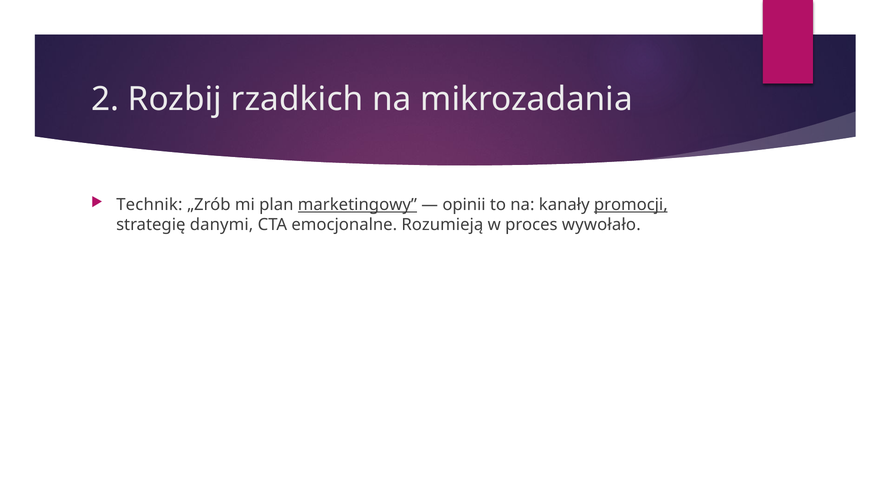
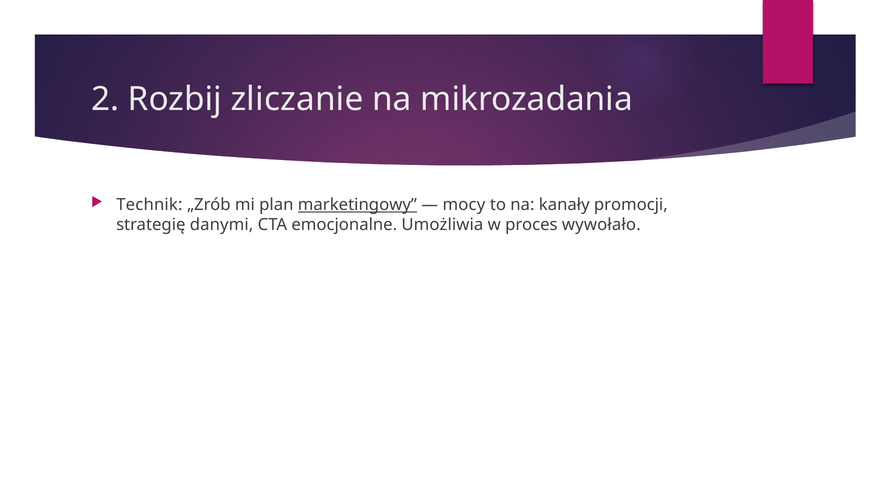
rzadkich: rzadkich -> zliczanie
opinii: opinii -> mocy
promocji underline: present -> none
Rozumieją: Rozumieją -> Umożliwia
